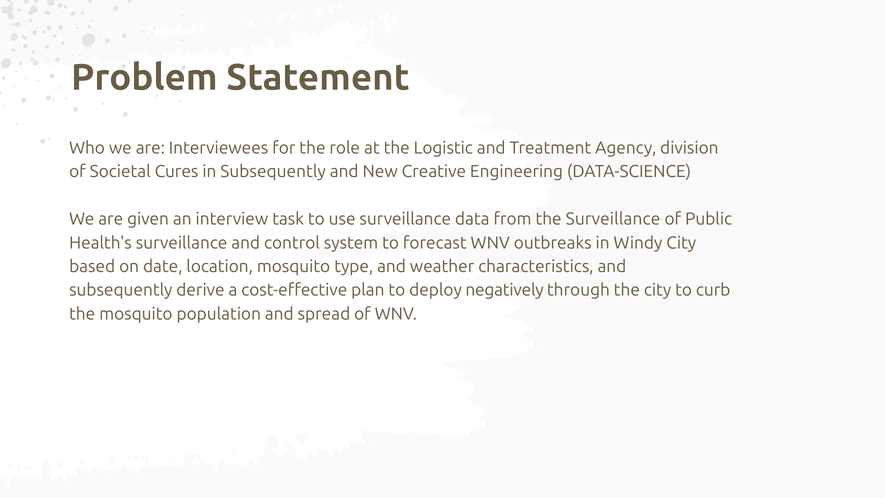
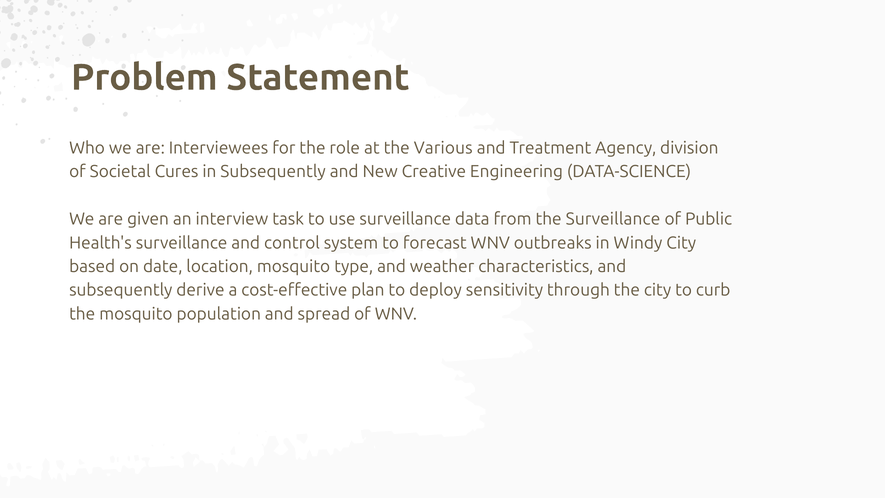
Logistic: Logistic -> Various
negatively: negatively -> sensitivity
